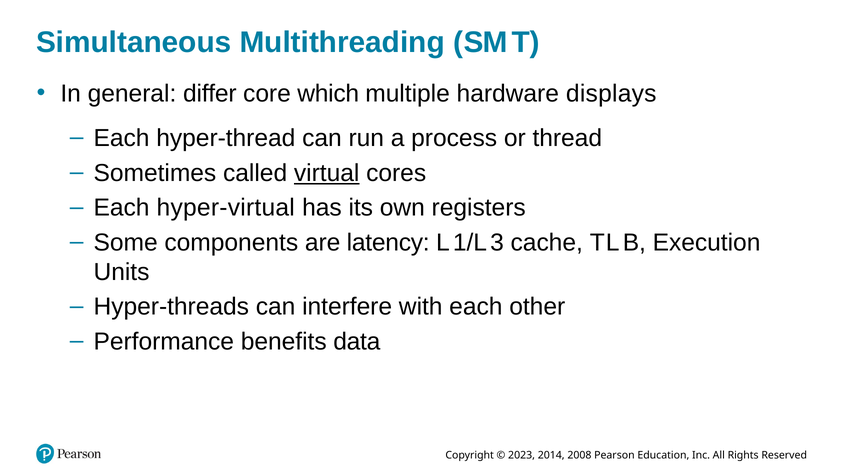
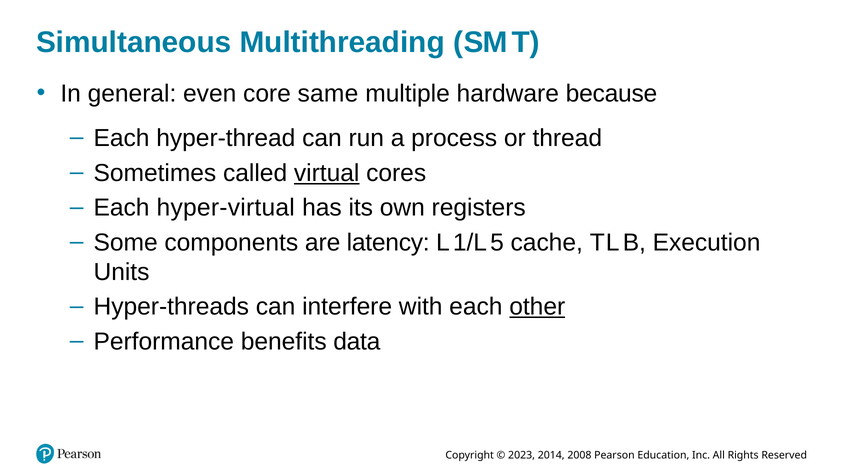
differ: differ -> even
which: which -> same
displays: displays -> because
3: 3 -> 5
other underline: none -> present
